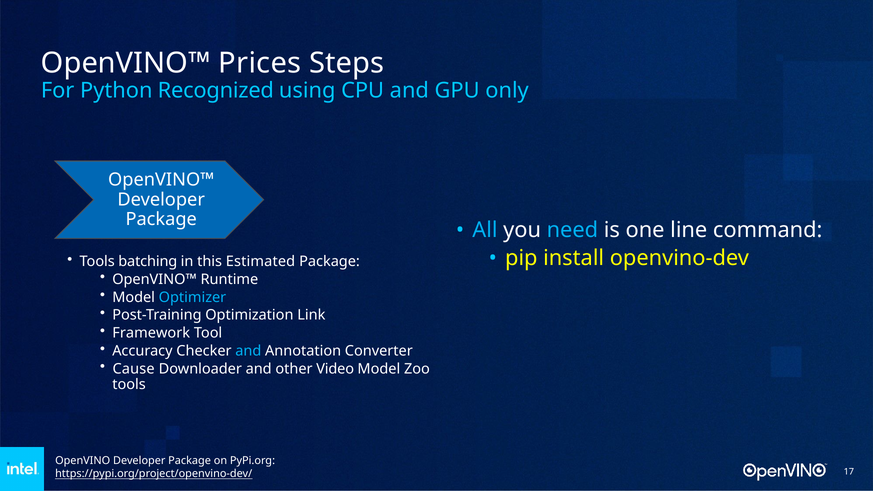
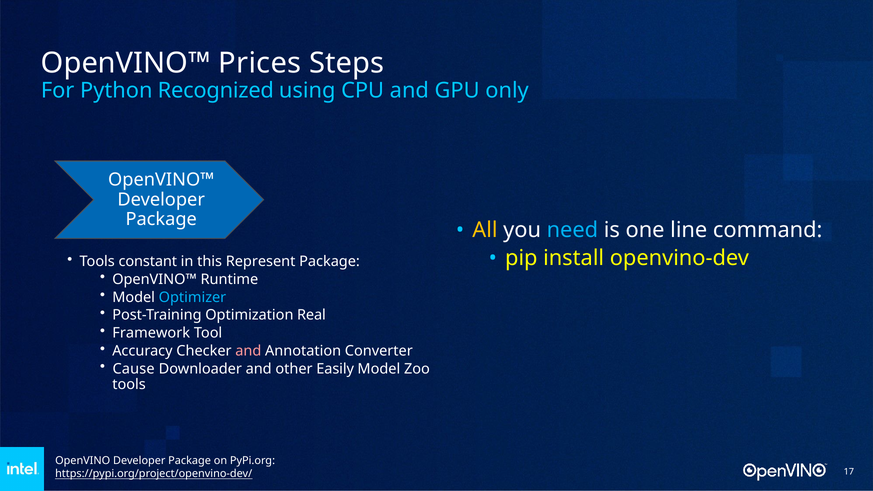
All colour: light blue -> yellow
batching: batching -> constant
Estimated: Estimated -> Represent
Link: Link -> Real
and at (248, 351) colour: light blue -> pink
Video: Video -> Easily
